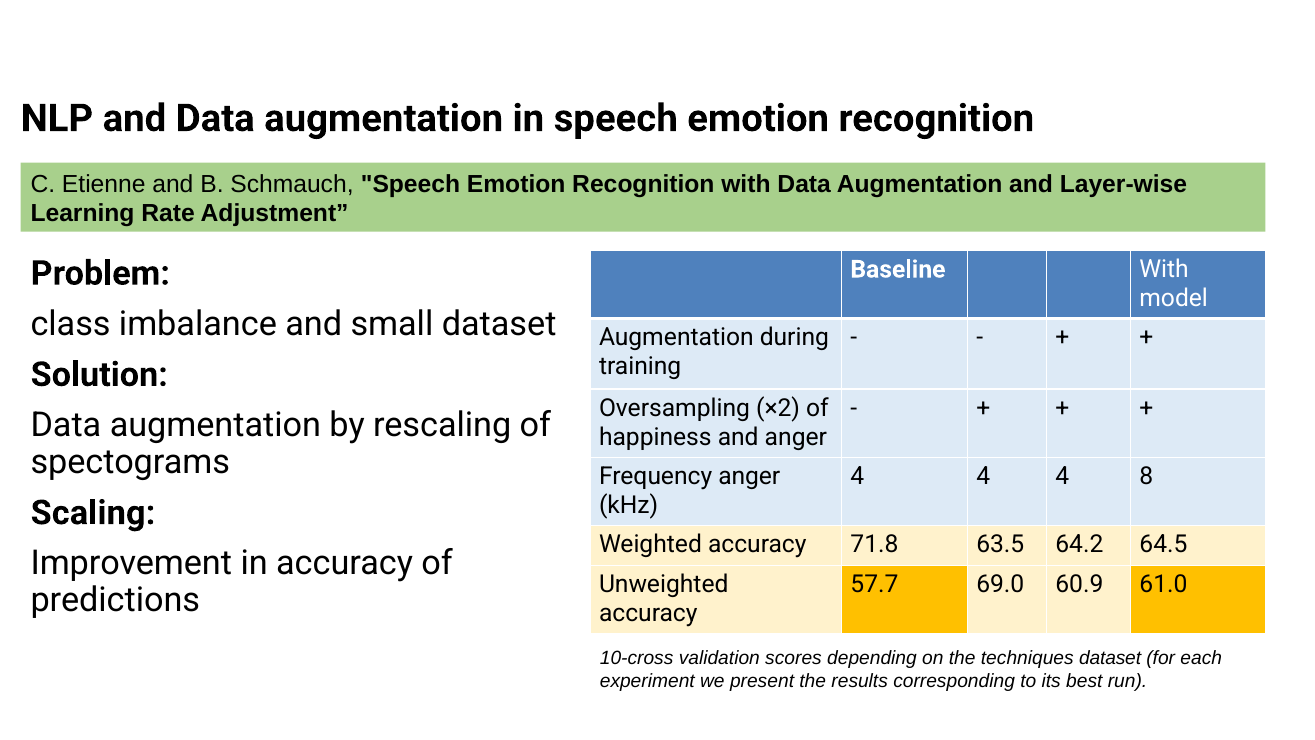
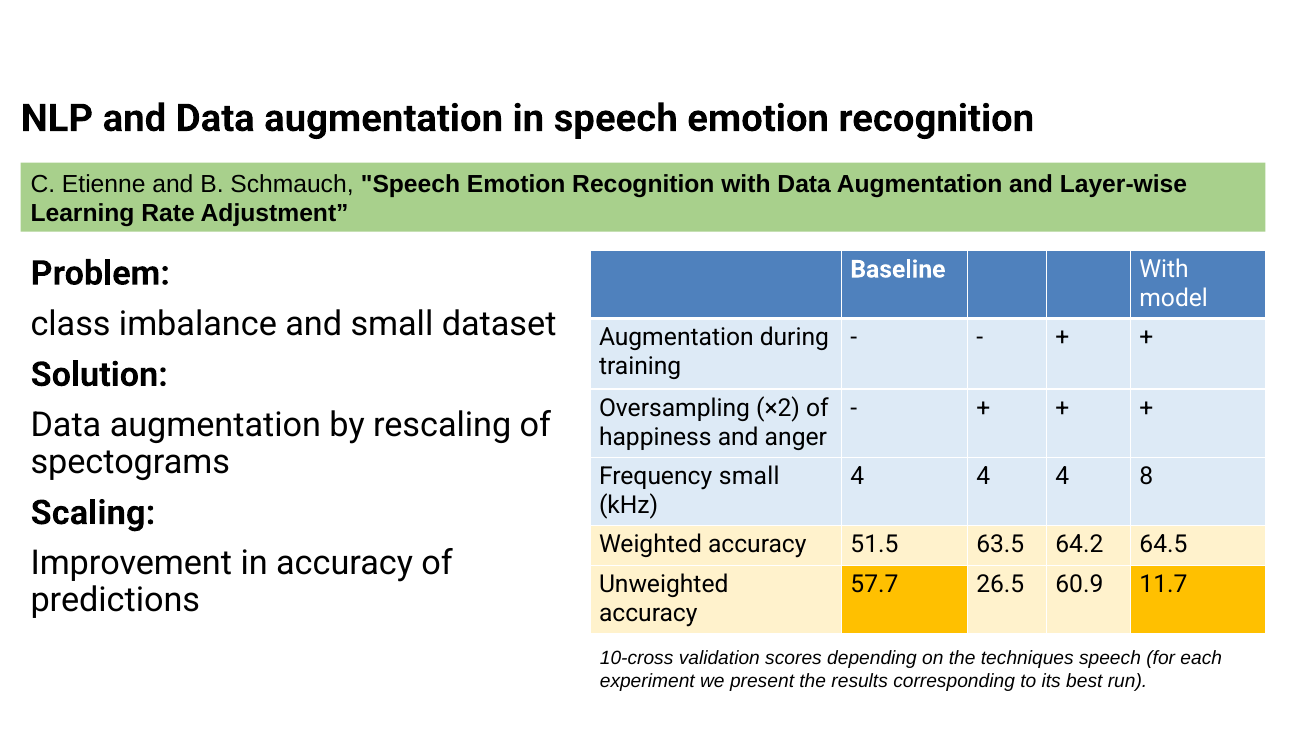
Frequency anger: anger -> small
71.8: 71.8 -> 51.5
69.0: 69.0 -> 26.5
61.0: 61.0 -> 11.7
techniques dataset: dataset -> speech
